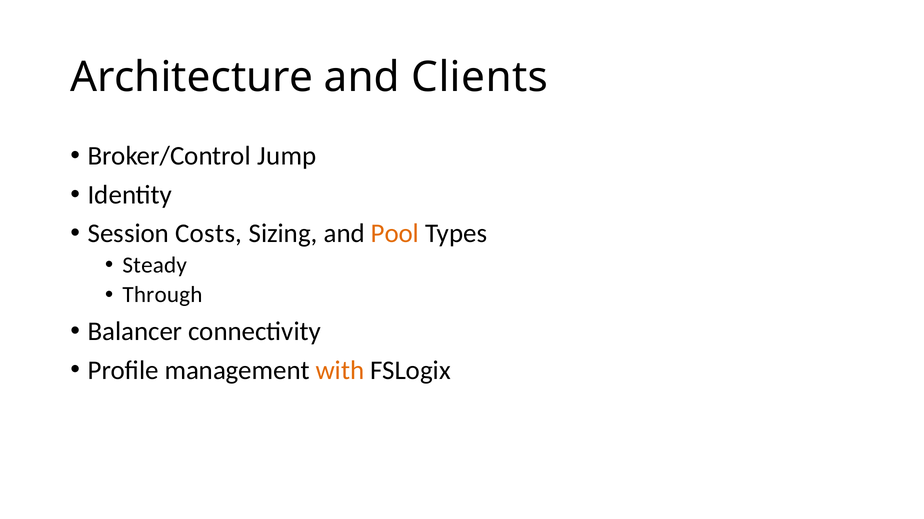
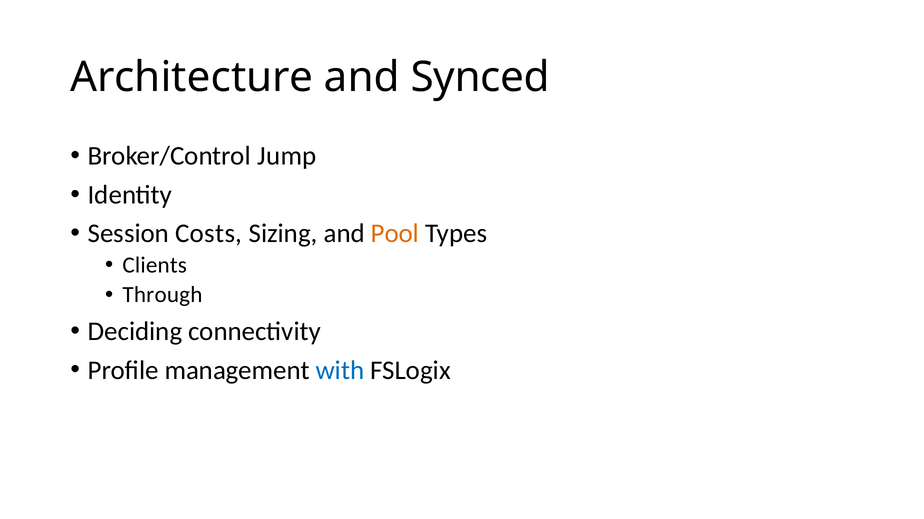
Clients: Clients -> Synced
Steady: Steady -> Clients
Balancer: Balancer -> Deciding
with colour: orange -> blue
